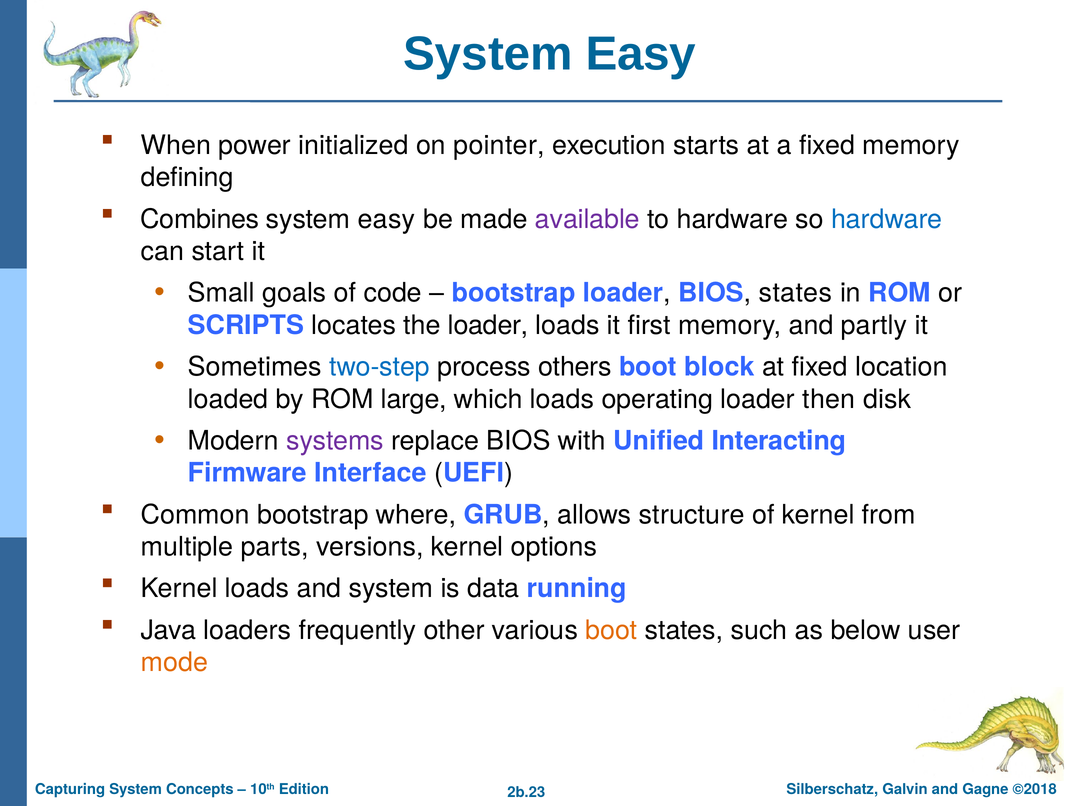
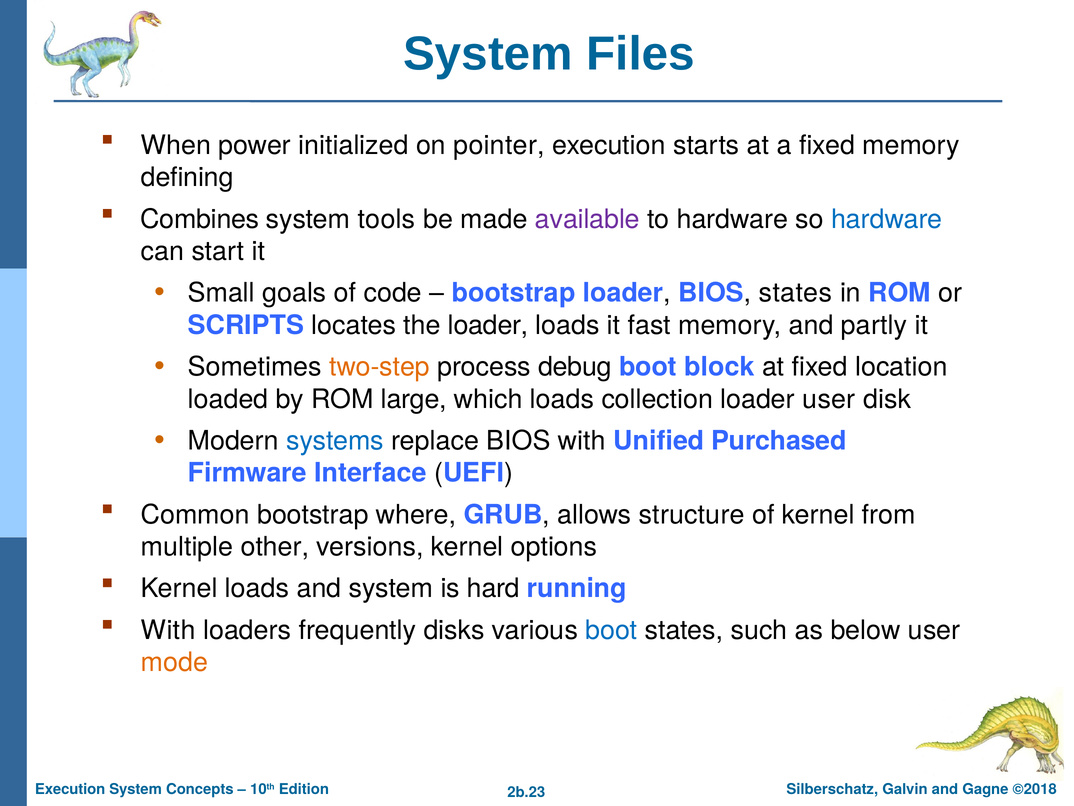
Easy at (641, 54): Easy -> Files
easy at (386, 219): easy -> tools
first: first -> fast
two-step colour: blue -> orange
others: others -> debug
operating: operating -> collection
loader then: then -> user
systems colour: purple -> blue
Interacting: Interacting -> Purchased
parts: parts -> other
data: data -> hard
Java at (168, 630): Java -> With
other: other -> disks
boot at (611, 630) colour: orange -> blue
Capturing at (70, 789): Capturing -> Execution
